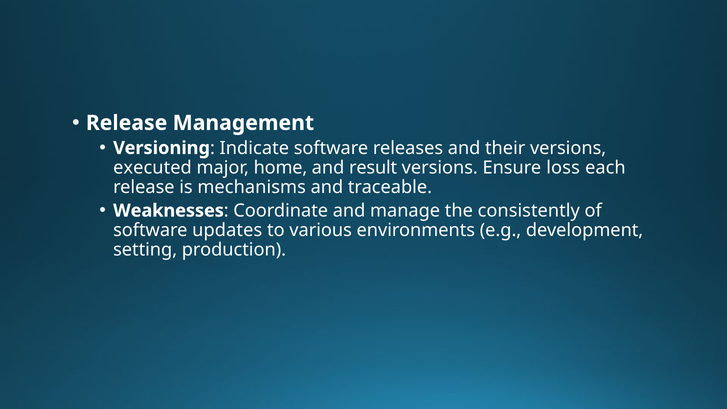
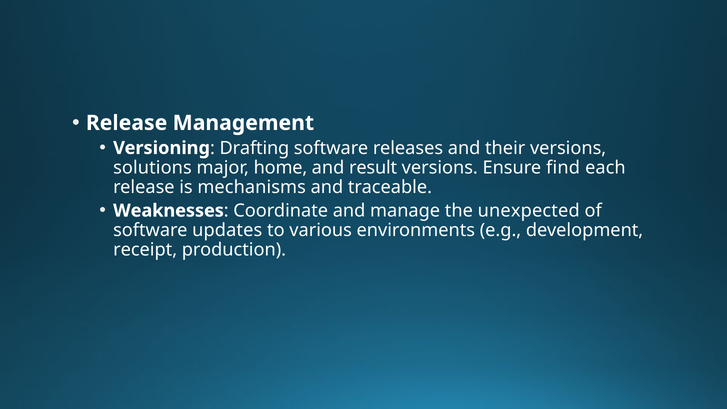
Indicate: Indicate -> Drafting
executed: executed -> solutions
loss: loss -> find
consistently: consistently -> unexpected
setting: setting -> receipt
